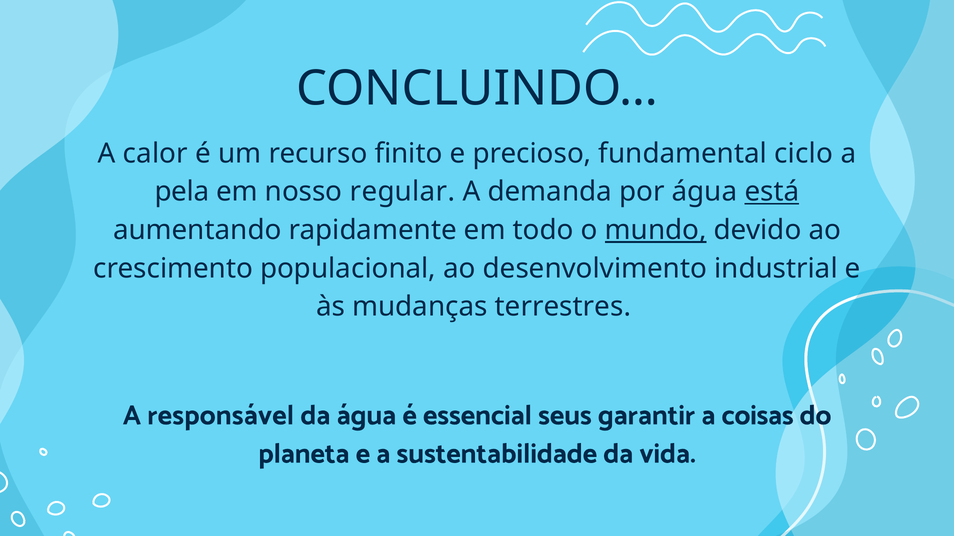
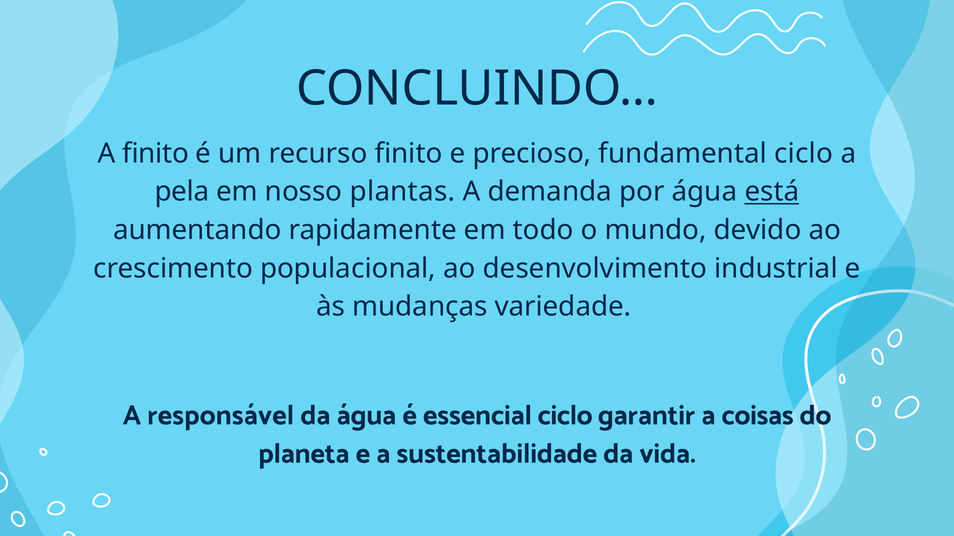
A calor: calor -> finito
regular: regular -> plantas
mundo underline: present -> none
terrestres: terrestres -> variedade
essencial seus: seus -> ciclo
